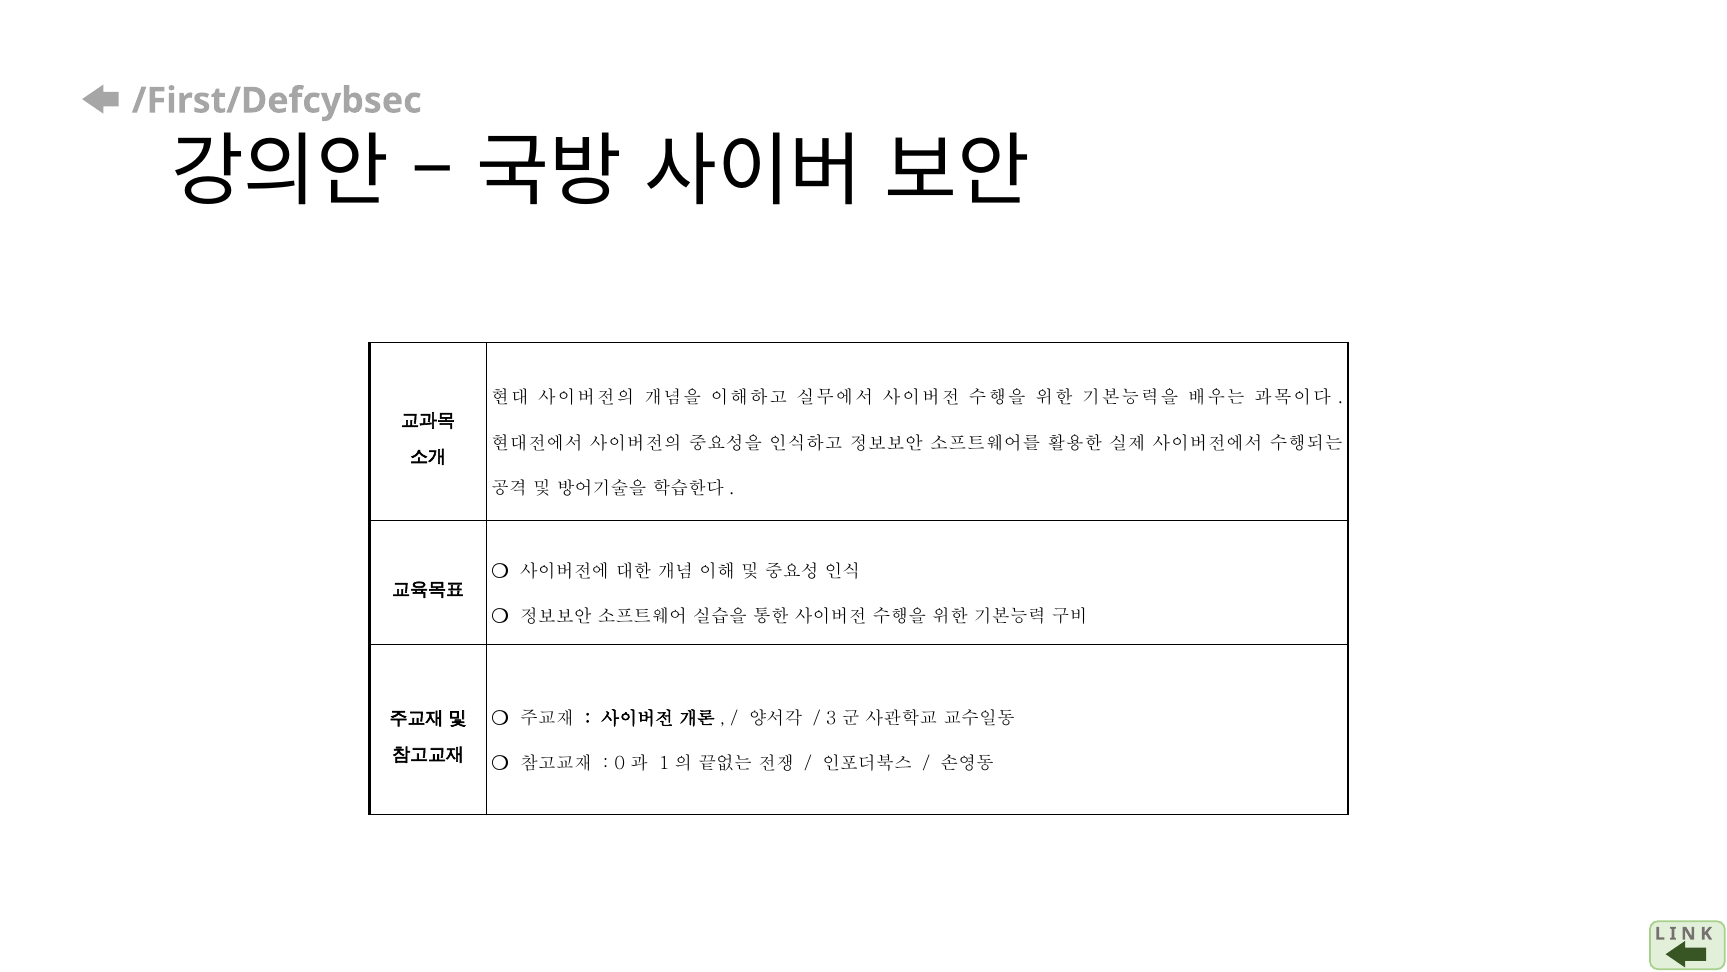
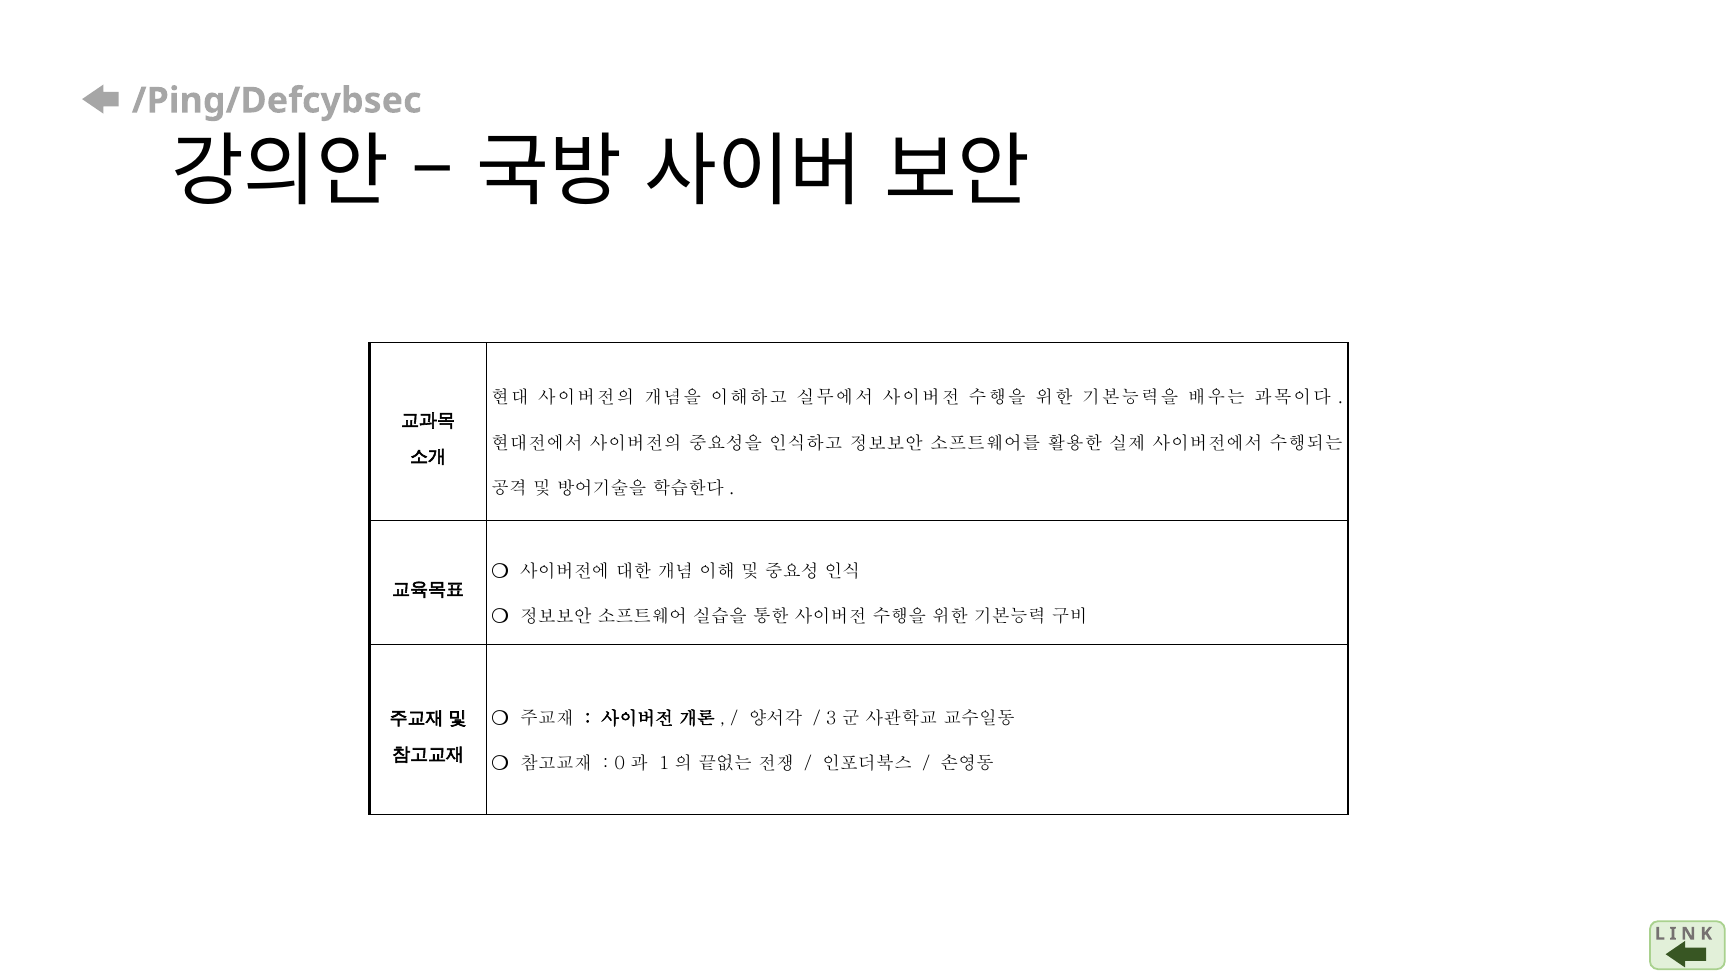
/First/Defcybsec: /First/Defcybsec -> /Ping/Defcybsec
